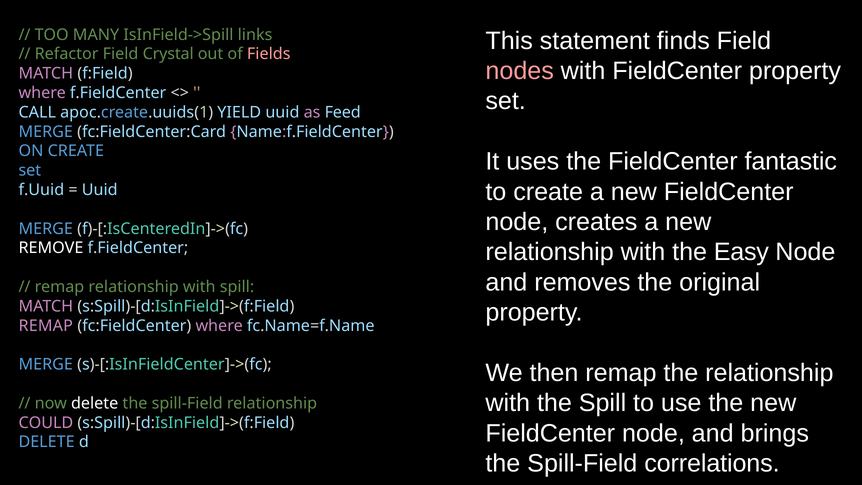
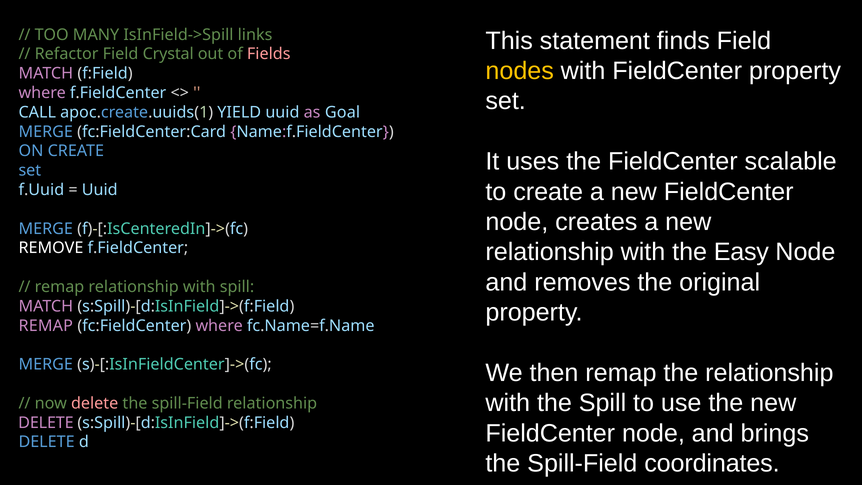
nodes colour: pink -> yellow
Feed: Feed -> Goal
fantastic: fantastic -> scalable
delete at (95, 403) colour: white -> pink
COULD at (46, 423): COULD -> DELETE
correlations: correlations -> coordinates
